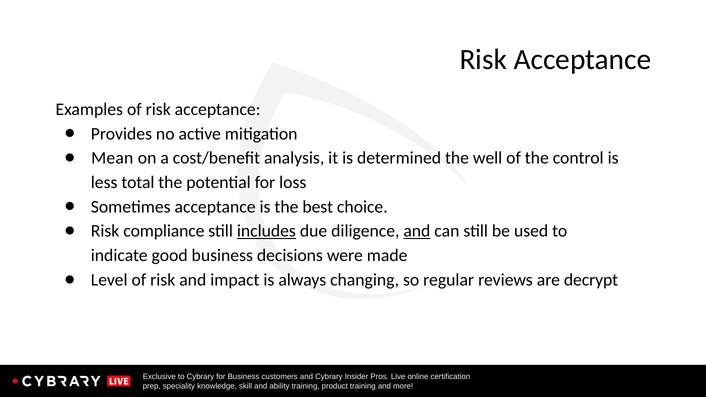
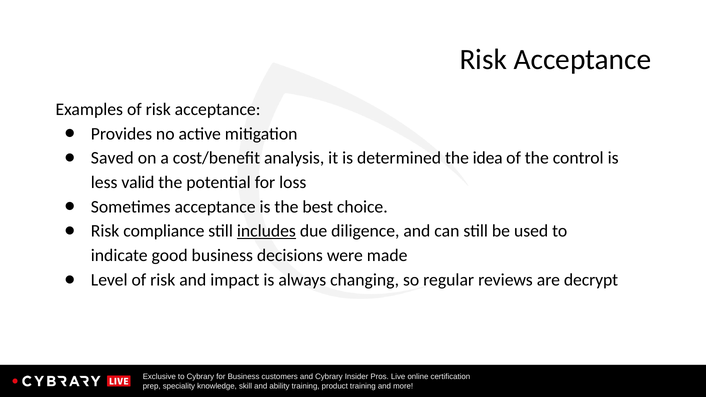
Mean: Mean -> Saved
well: well -> idea
total: total -> valid
and at (417, 231) underline: present -> none
